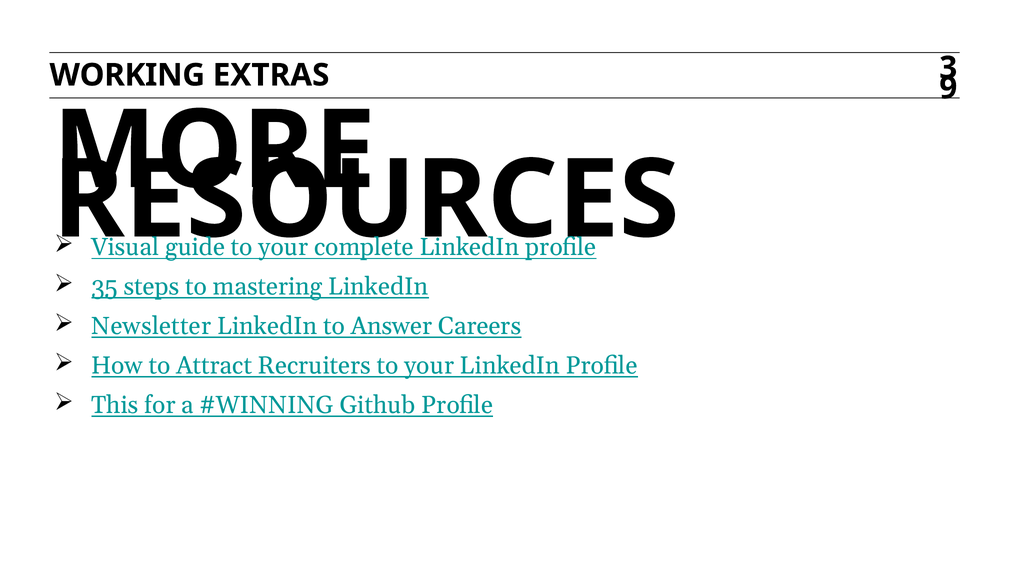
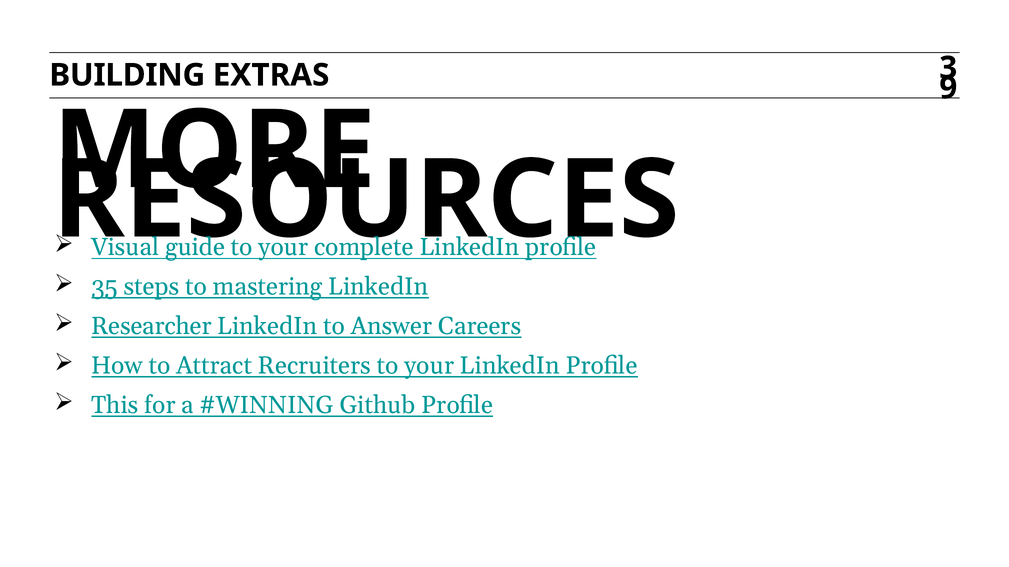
WORKING: WORKING -> BUILDING
Newsletter: Newsletter -> Researcher
